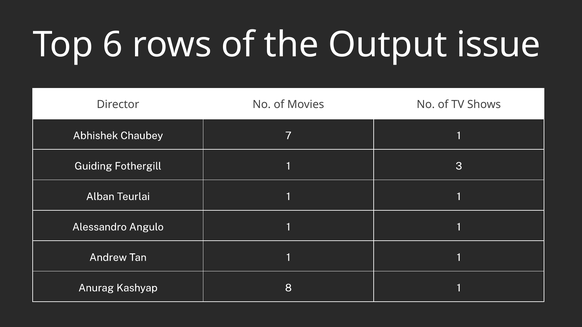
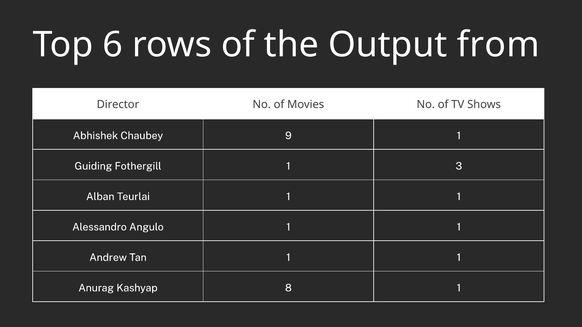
issue: issue -> from
7: 7 -> 9
